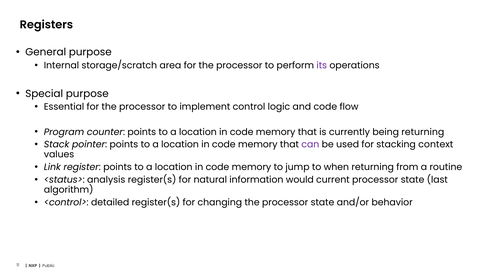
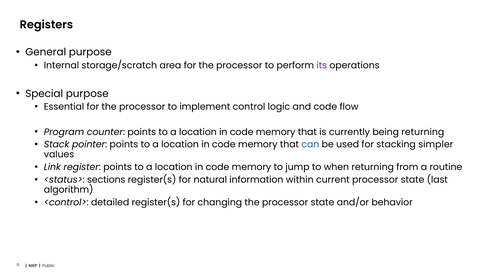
can colour: purple -> blue
context: context -> simpler
analysis: analysis -> sections
would: would -> within
